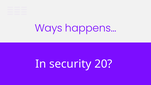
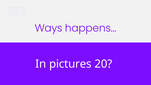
security: security -> pictures
